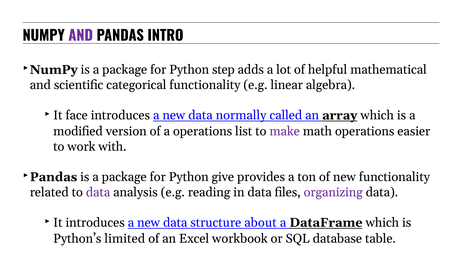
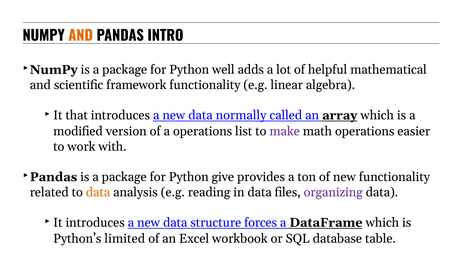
AND at (81, 36) colour: purple -> orange
step: step -> well
categorical: categorical -> framework
face: face -> that
data at (98, 192) colour: purple -> orange
about: about -> forces
